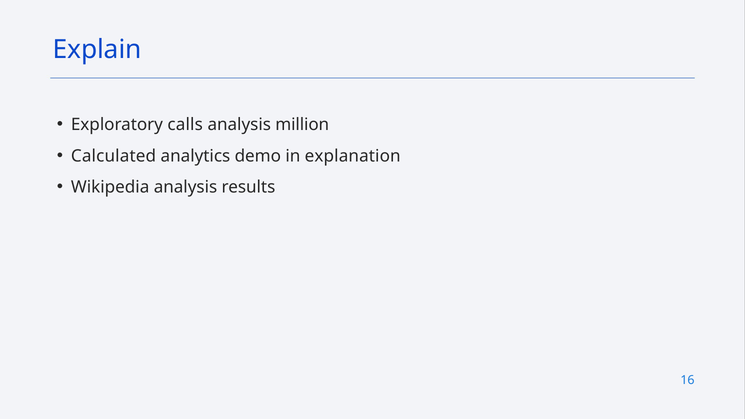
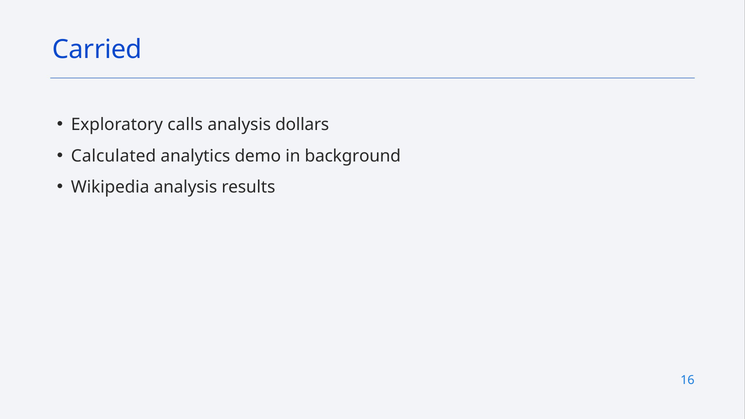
Explain: Explain -> Carried
million: million -> dollars
explanation: explanation -> background
